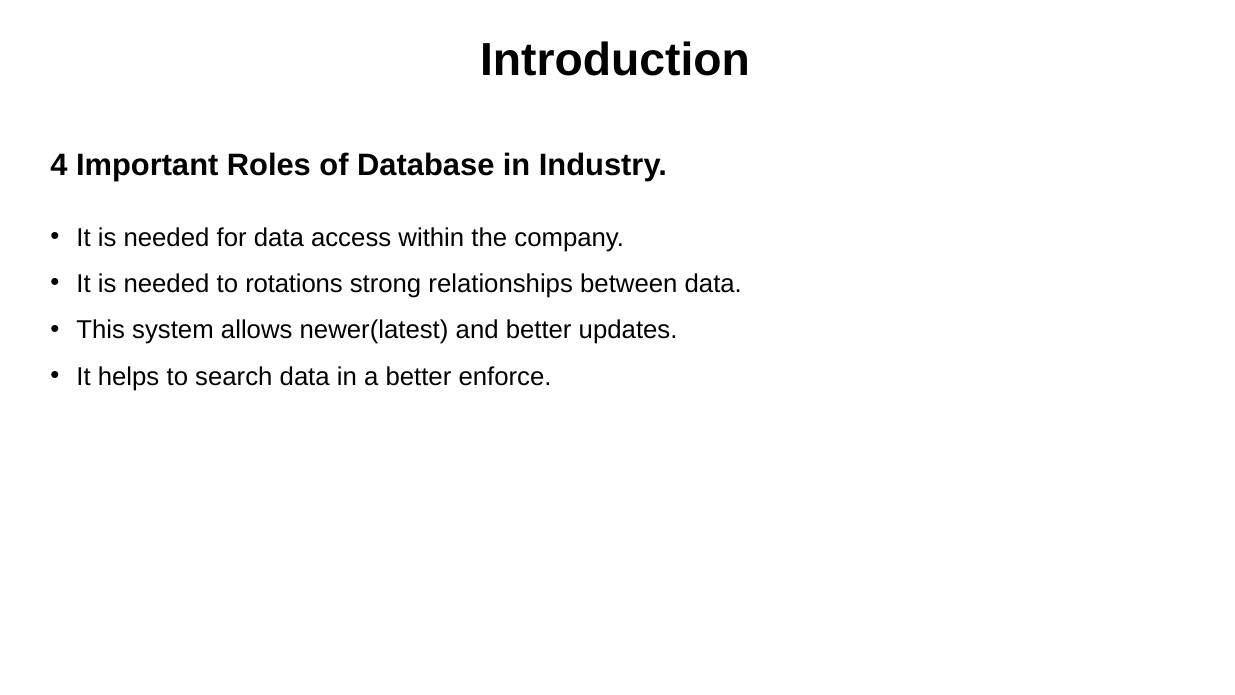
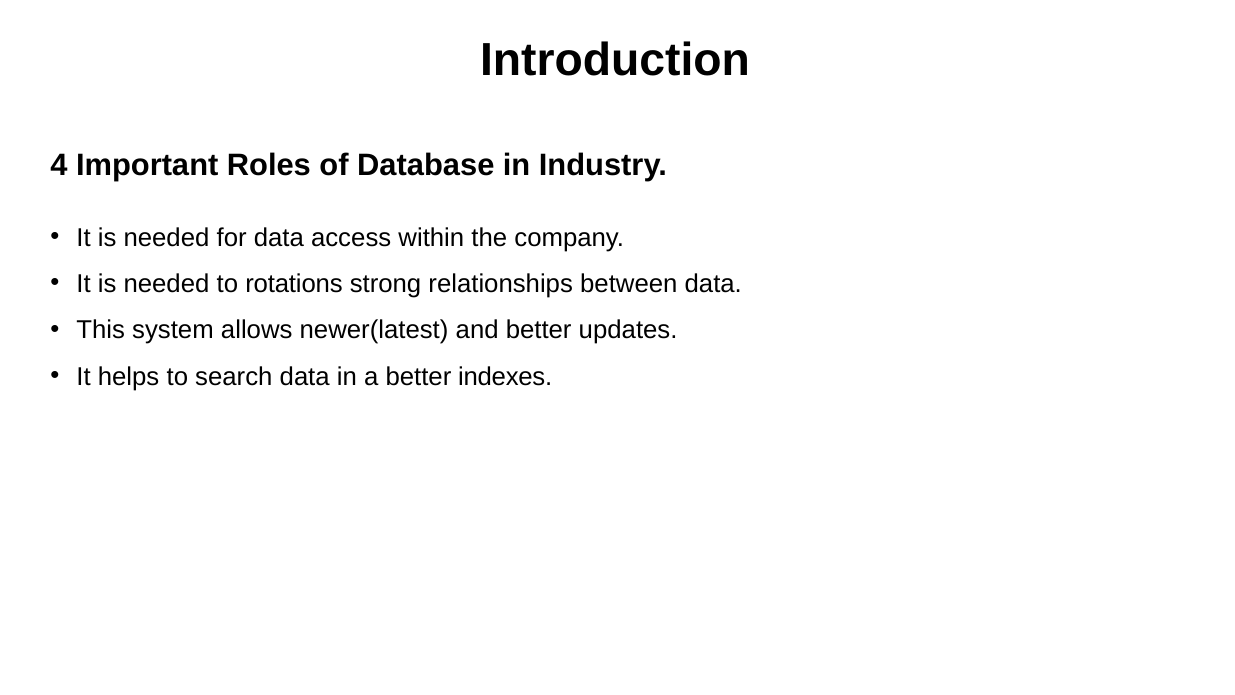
enforce: enforce -> indexes
